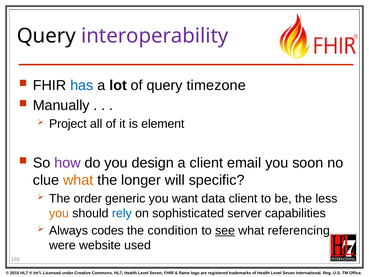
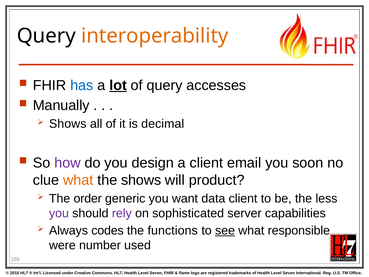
interoperability colour: purple -> orange
lot underline: none -> present
timezone: timezone -> accesses
Project at (68, 124): Project -> Shows
element: element -> decimal
the longer: longer -> shows
specific: specific -> product
you at (59, 213) colour: orange -> purple
rely colour: blue -> purple
condition: condition -> functions
referencing: referencing -> responsible
website: website -> number
